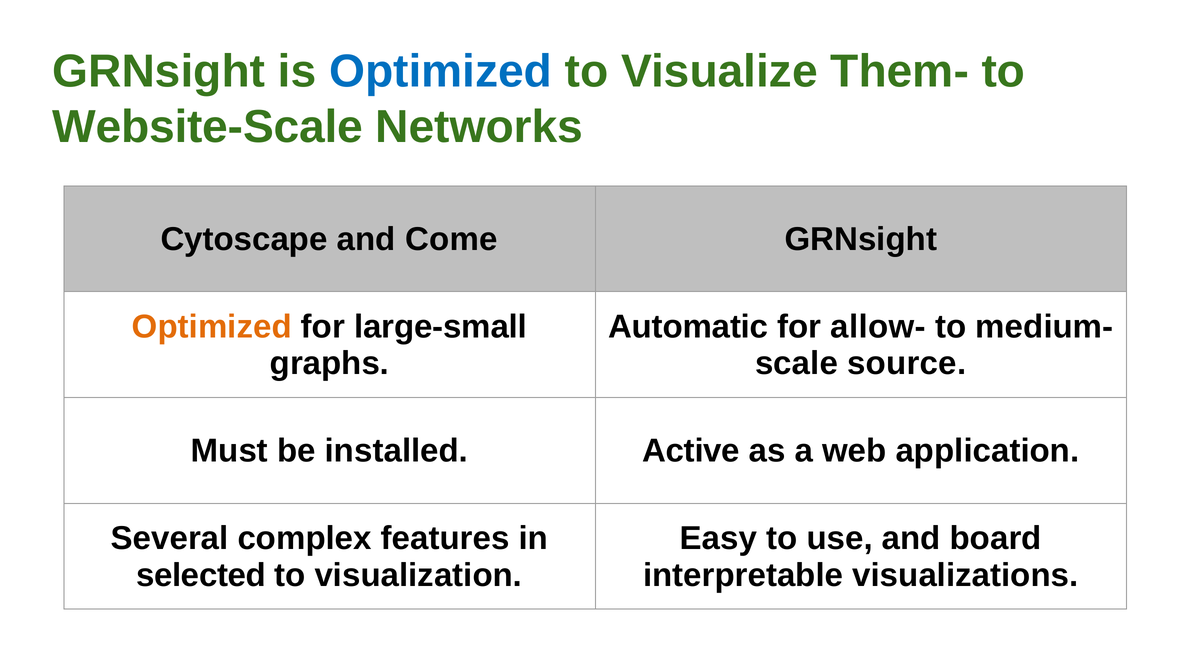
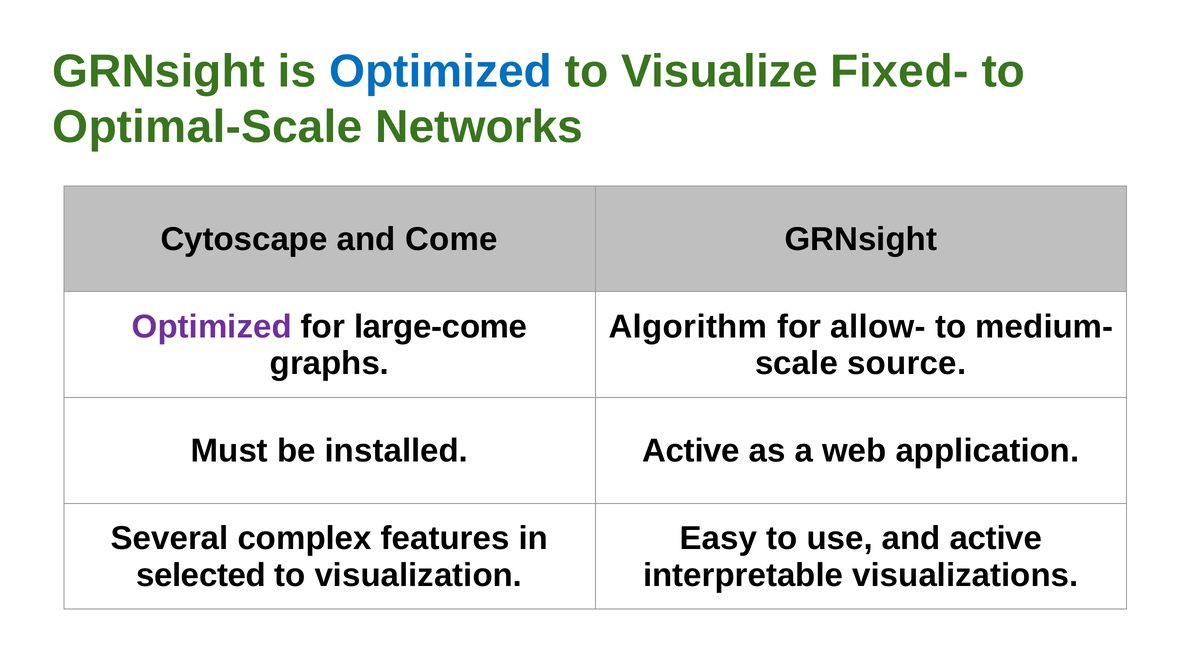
Them-: Them- -> Fixed-
Website-Scale: Website-Scale -> Optimal-Scale
Optimized at (212, 327) colour: orange -> purple
large-small: large-small -> large-come
Automatic: Automatic -> Algorithm
and board: board -> active
